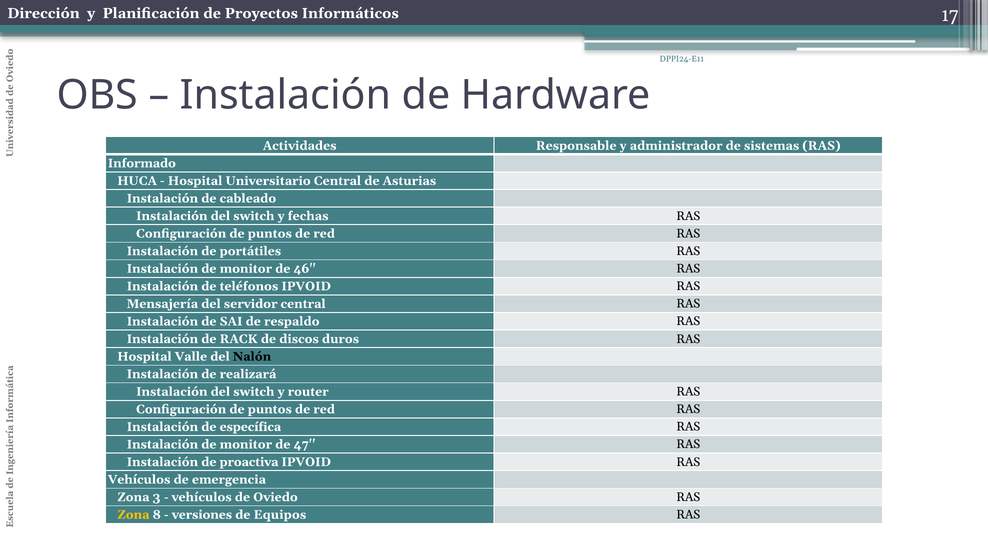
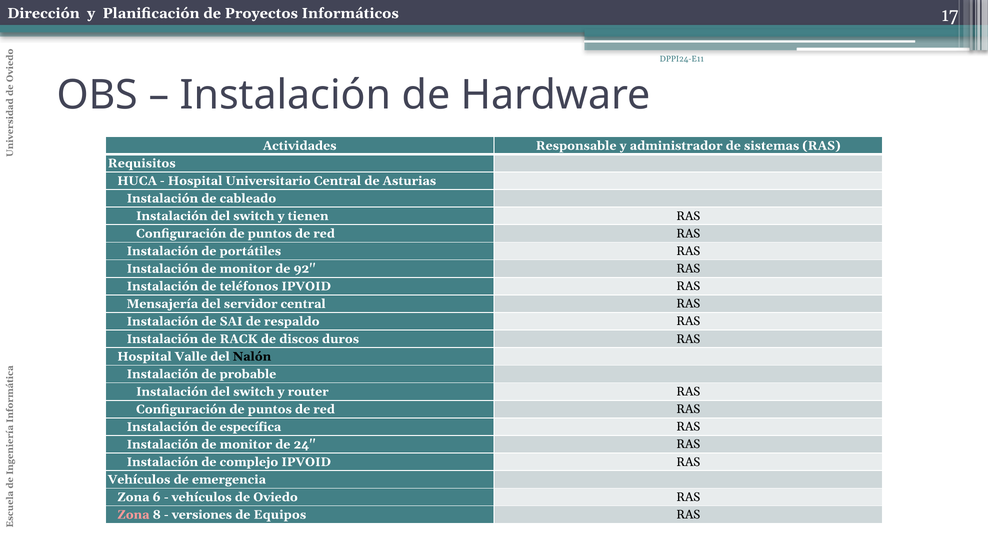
Informado: Informado -> Requisitos
fechas: fechas -> tienen
46: 46 -> 92
realizará: realizará -> probable
47: 47 -> 24
proactiva: proactiva -> complejo
3: 3 -> 6
Zona at (133, 514) colour: yellow -> pink
